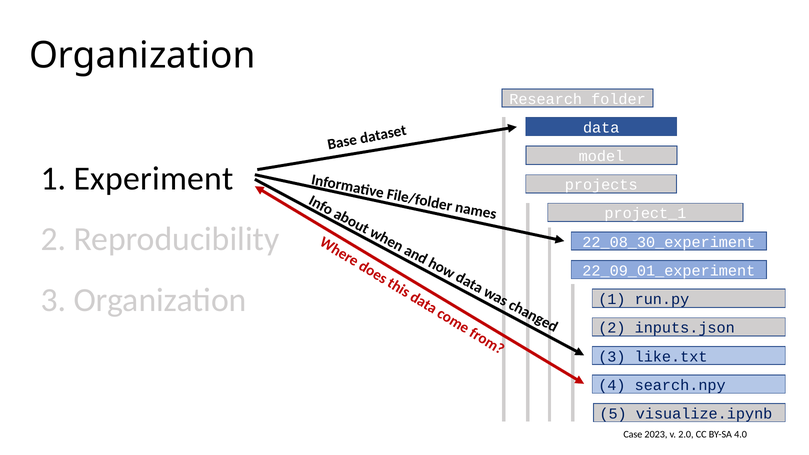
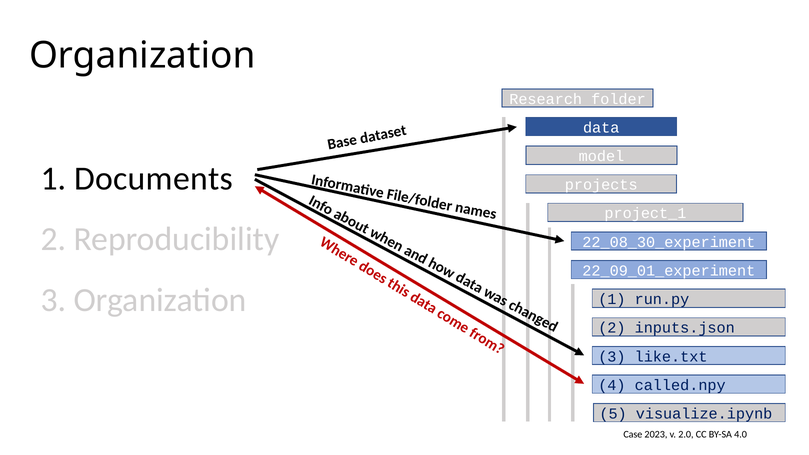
Experiment: Experiment -> Documents
search.npy: search.npy -> called.npy
